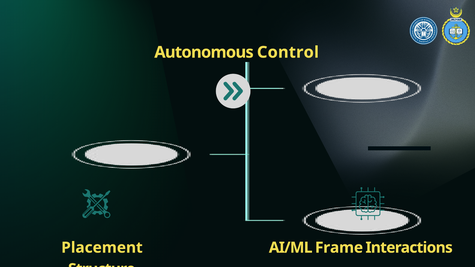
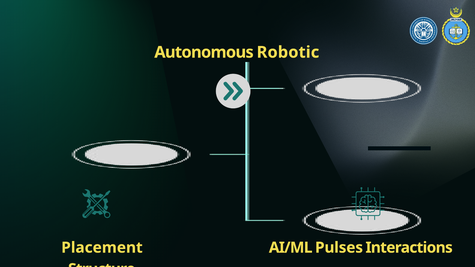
Control: Control -> Robotic
Frame: Frame -> Pulses
